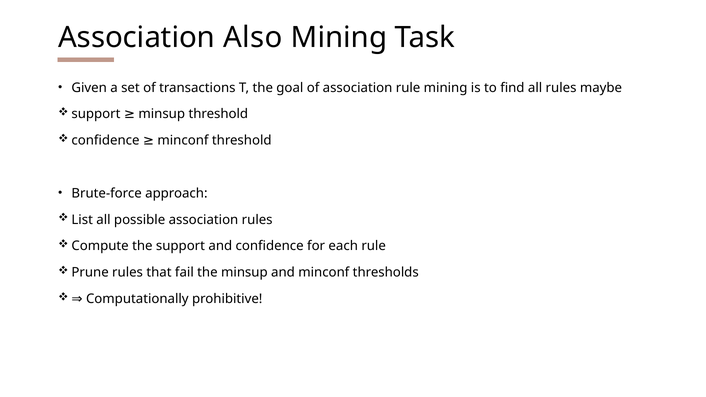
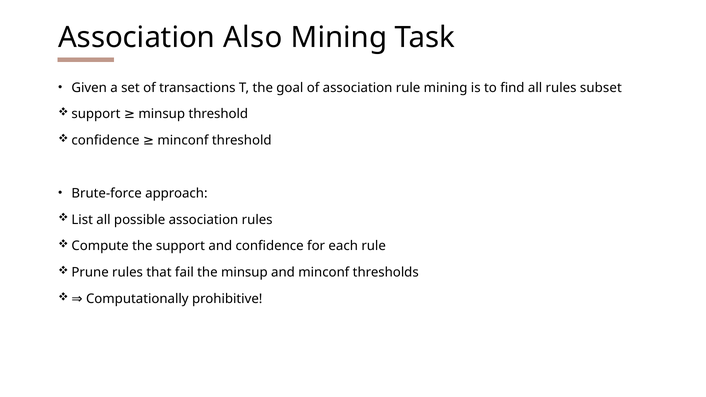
maybe: maybe -> subset
